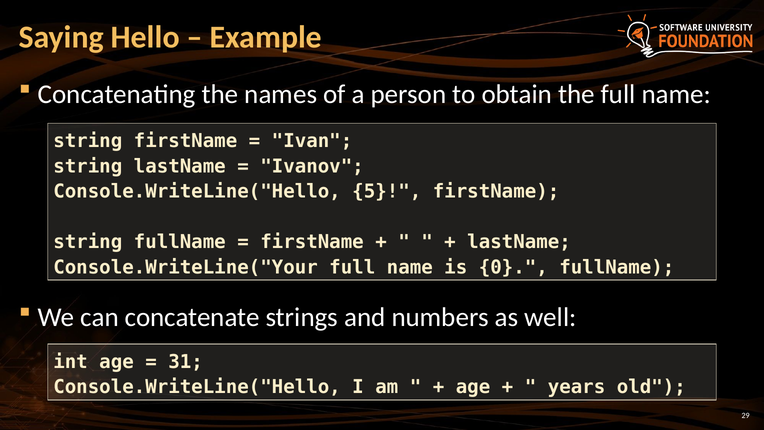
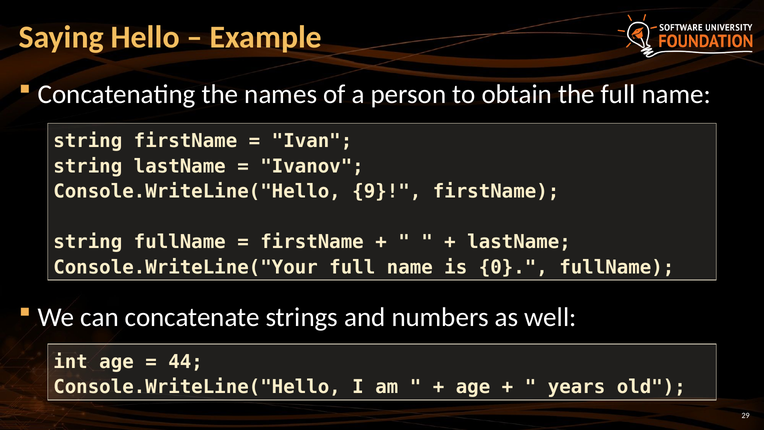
5: 5 -> 9
31: 31 -> 44
